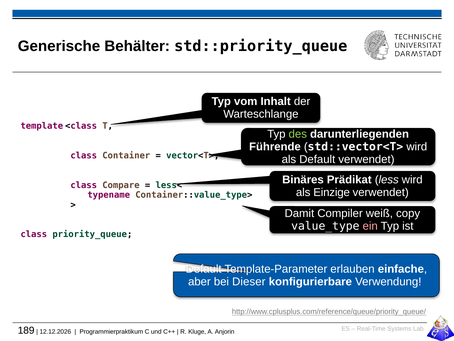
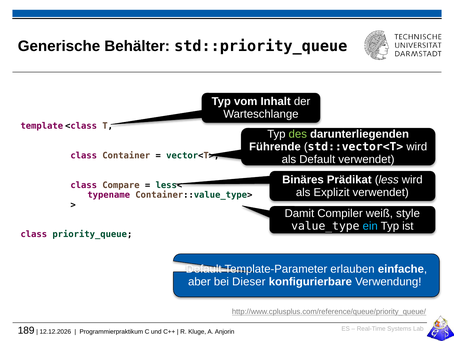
Einzige: Einzige -> Explizit
copy: copy -> style
ein colour: pink -> light blue
